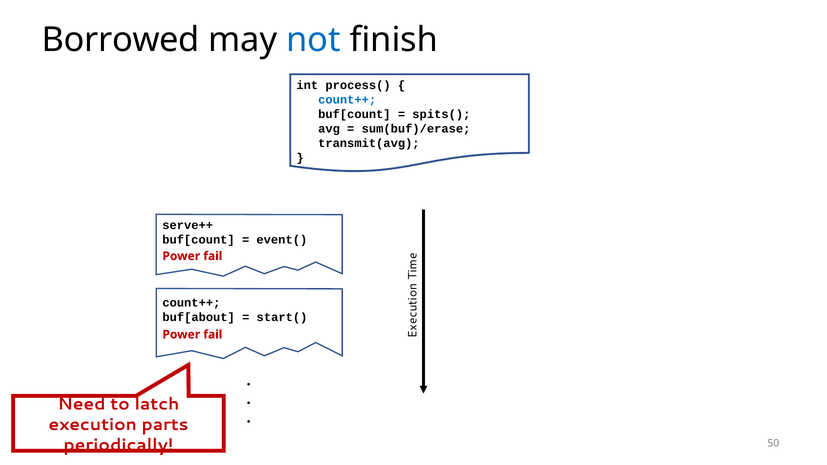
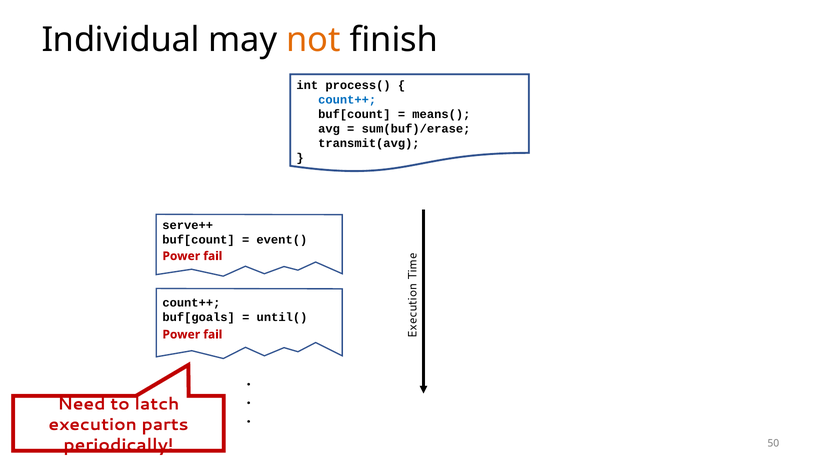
Borrowed: Borrowed -> Individual
not colour: blue -> orange
spits(: spits( -> means(
buf[about: buf[about -> buf[goals
start(: start( -> until(
